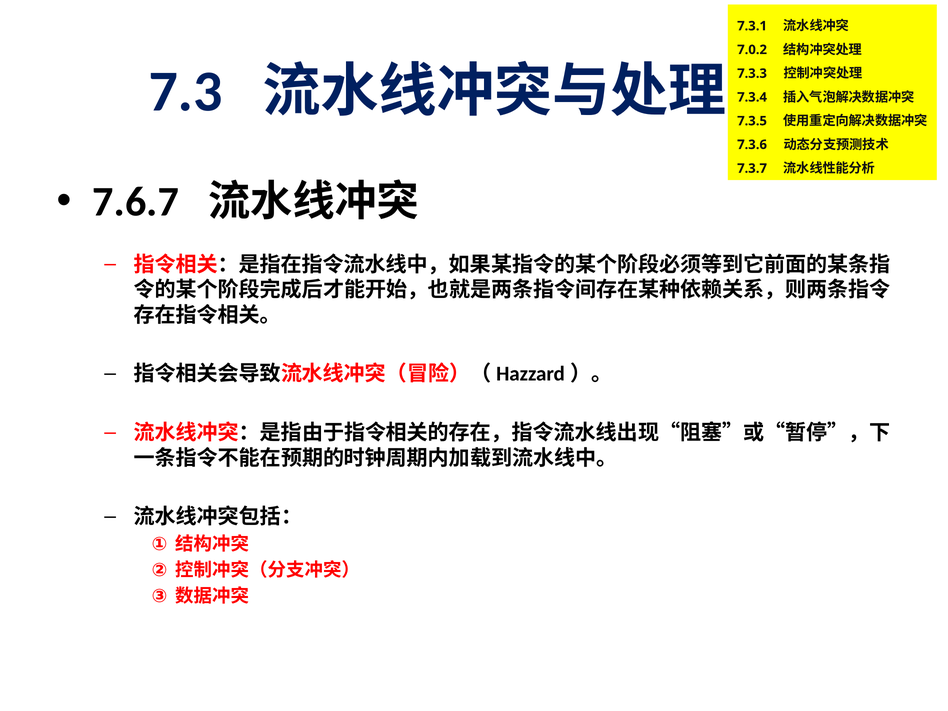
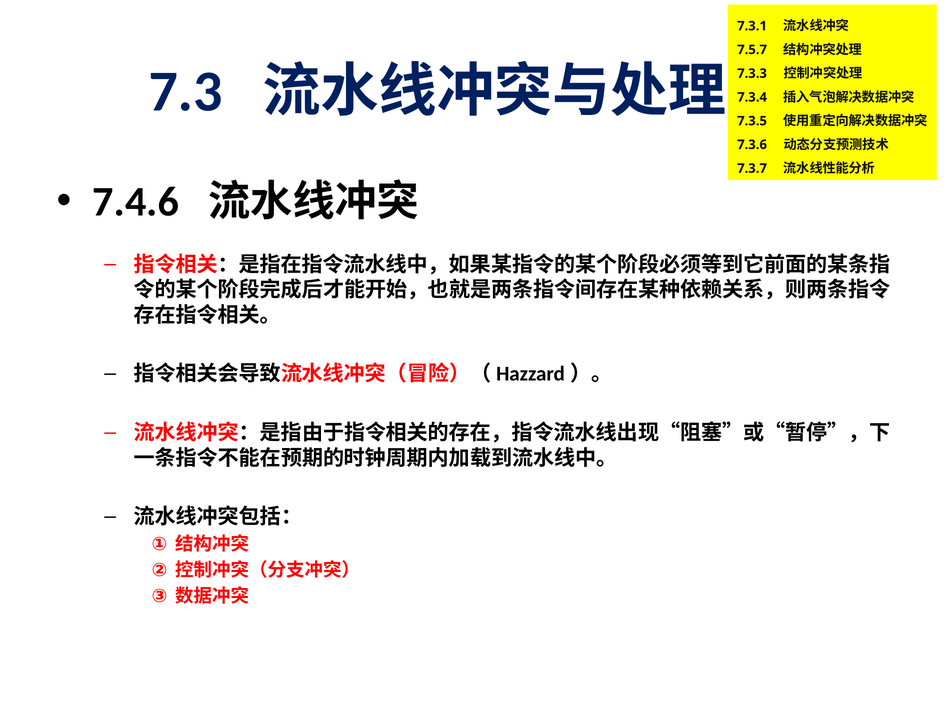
7.0.2: 7.0.2 -> 7.5.7
7.6.7: 7.6.7 -> 7.4.6
